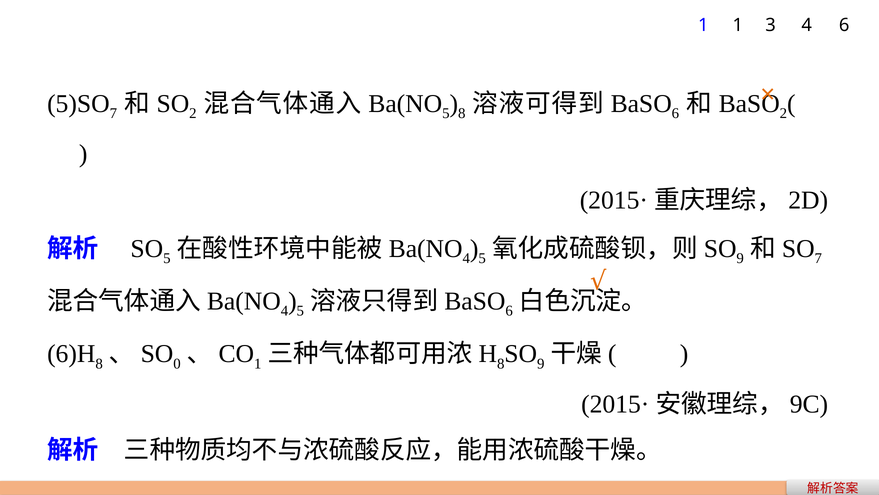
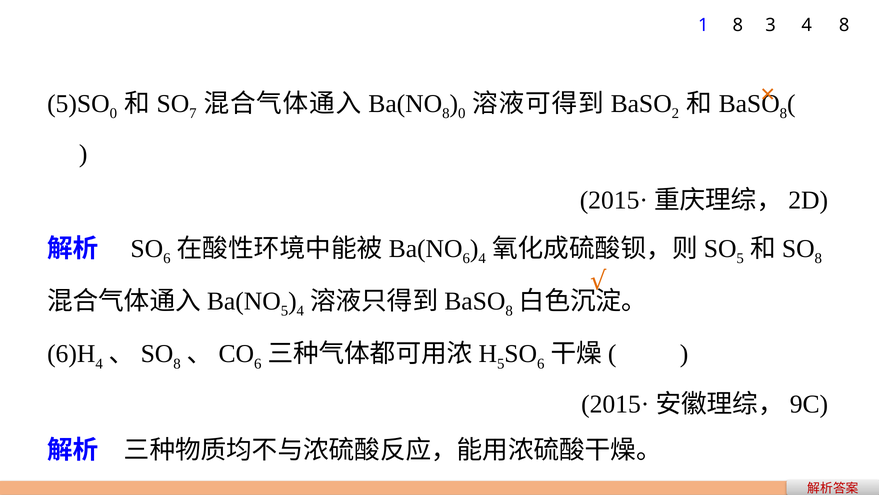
1 1: 1 -> 8
4 6: 6 -> 8
7 at (113, 113): 7 -> 0
2 at (193, 113): 2 -> 7
5 at (446, 113): 5 -> 8
8 at (462, 113): 8 -> 0
6 at (675, 113): 6 -> 2
2 at (783, 113): 2 -> 8
5 at (167, 258): 5 -> 6
4 at (466, 258): 4 -> 6
5 at (482, 258): 5 -> 4
9 at (740, 258): 9 -> 5
7 at (818, 258): 7 -> 8
4 at (284, 311): 4 -> 5
5 at (300, 311): 5 -> 4
6 at (509, 311): 6 -> 8
8 at (99, 363): 8 -> 4
0 at (177, 363): 0 -> 8
1 at (258, 363): 1 -> 6
8 at (501, 363): 8 -> 5
9 at (541, 363): 9 -> 6
